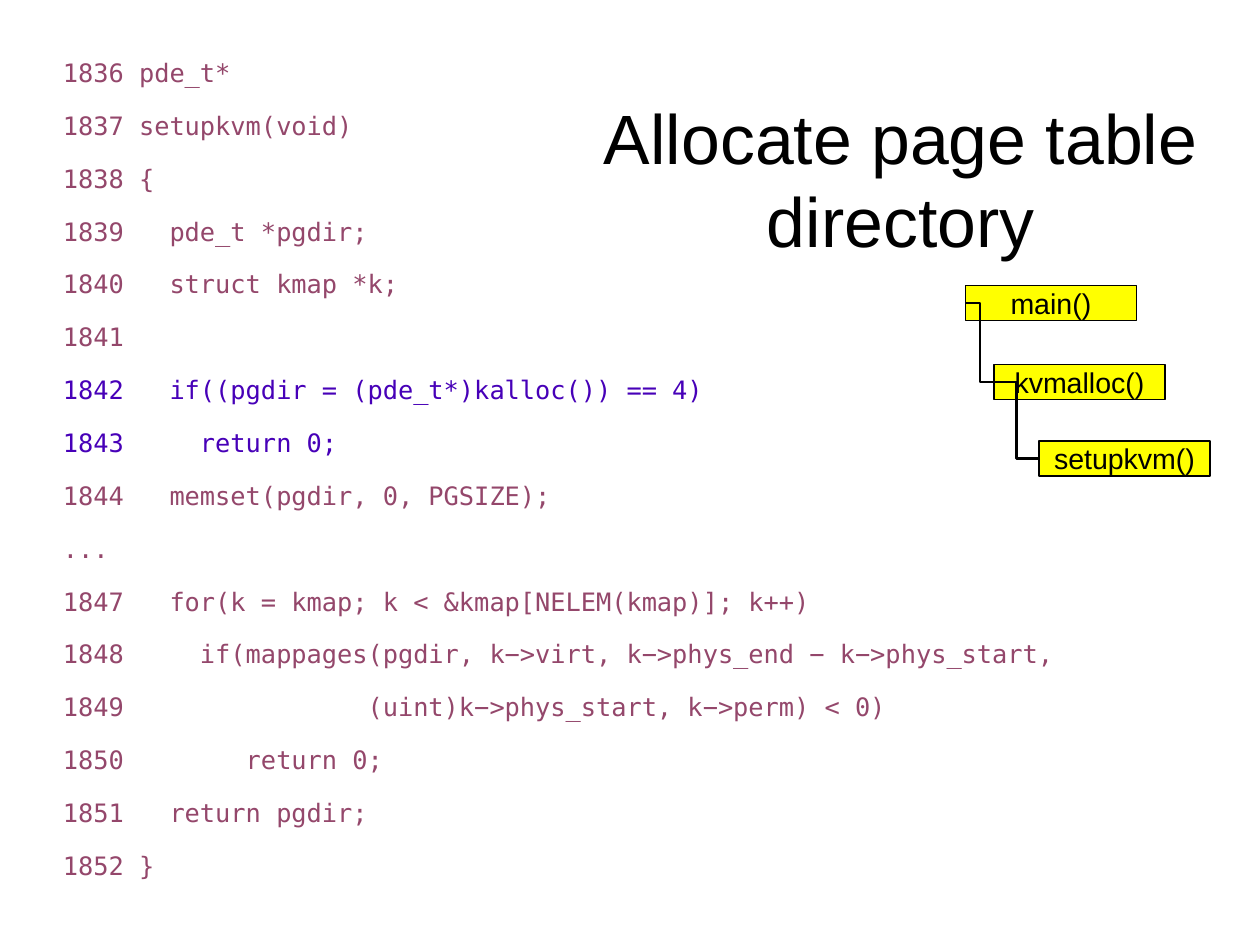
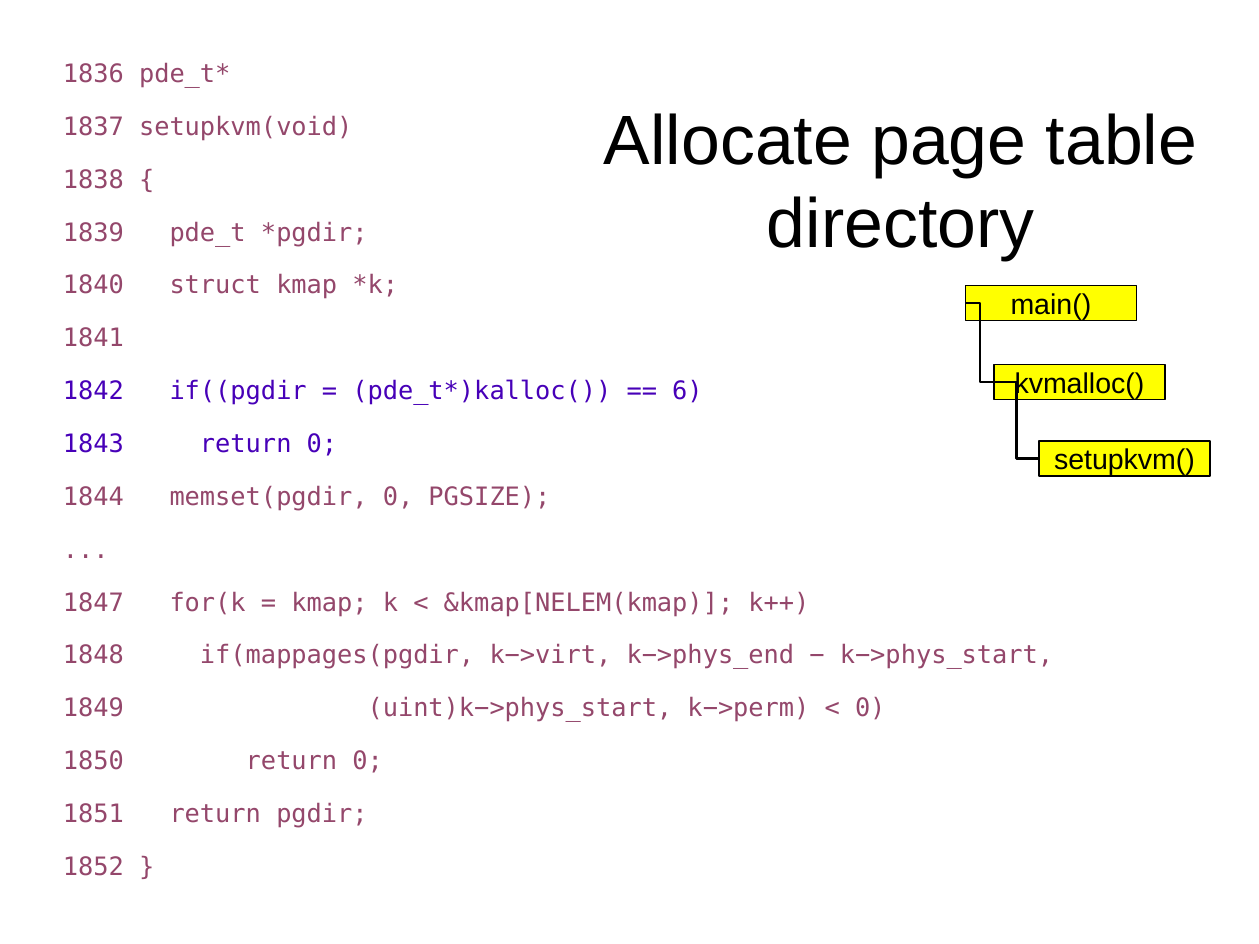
4: 4 -> 6
